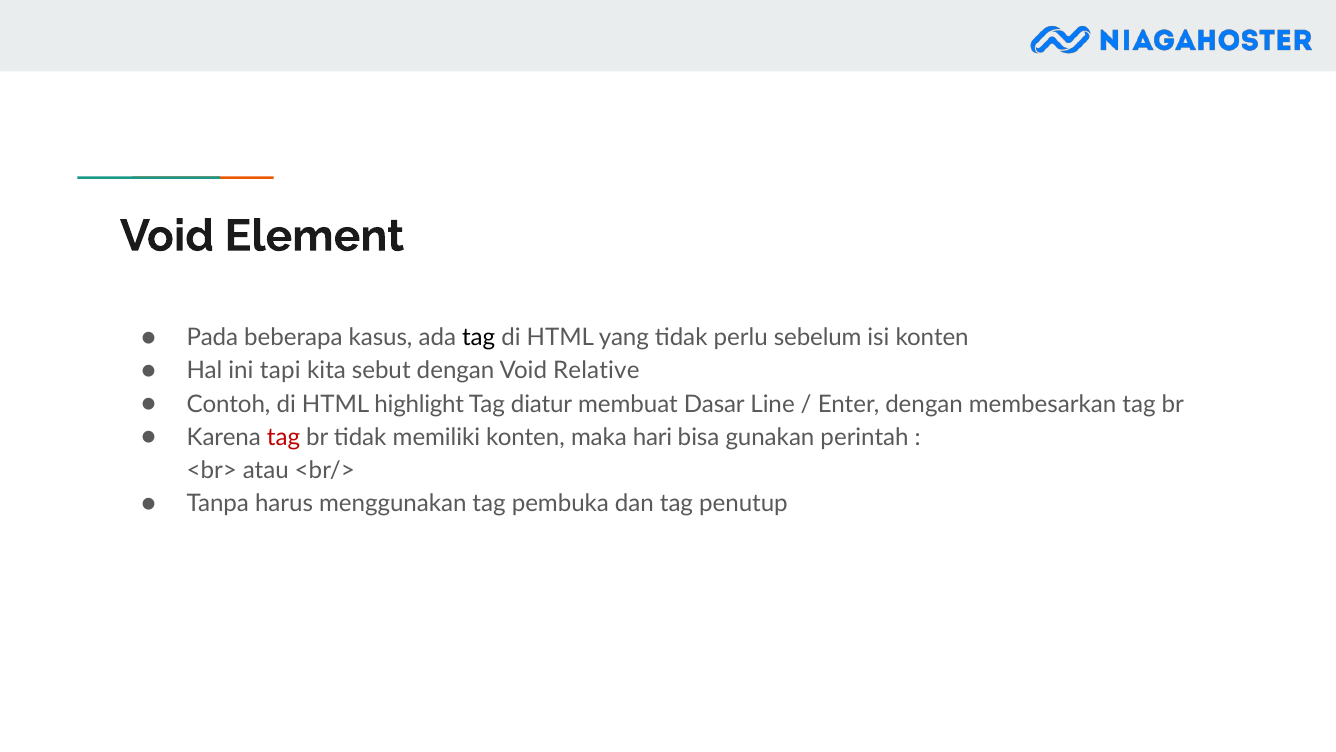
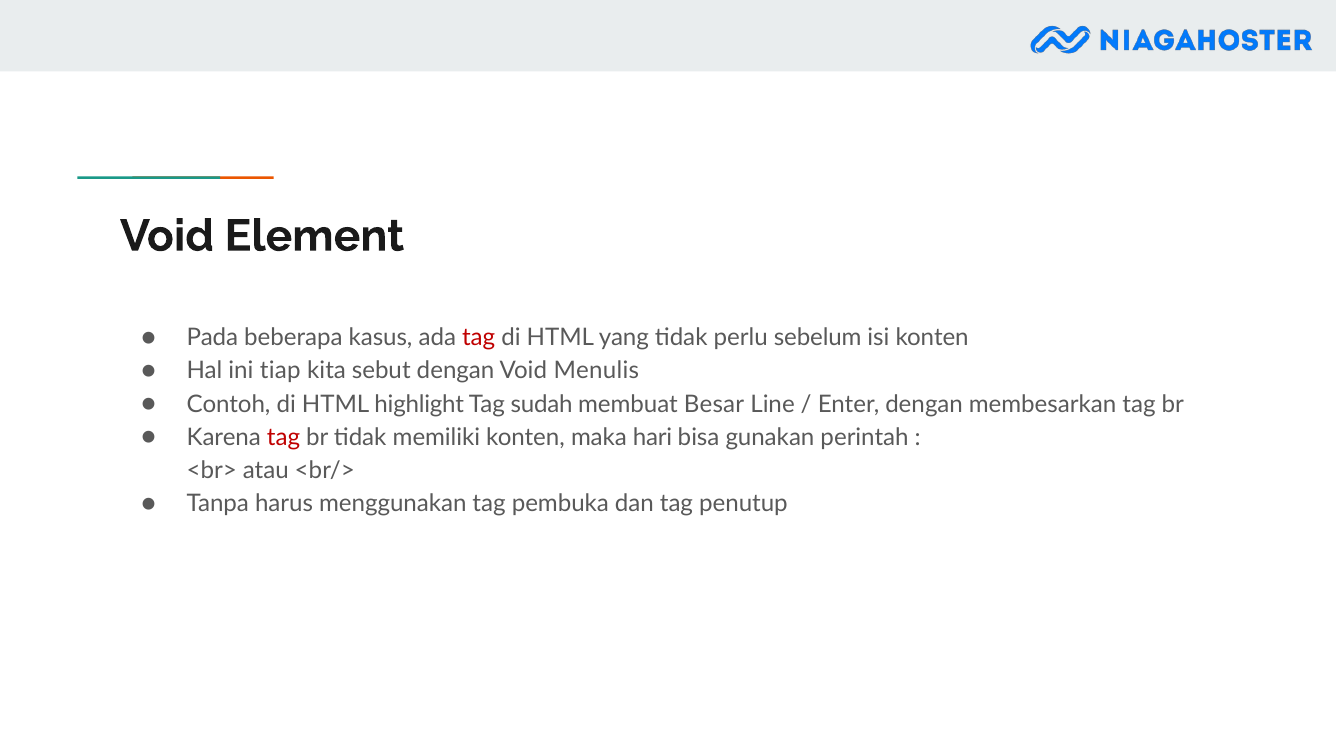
tag at (479, 338) colour: black -> red
tapi: tapi -> tiap
Relative: Relative -> Menulis
diatur: diatur -> sudah
Dasar: Dasar -> Besar
